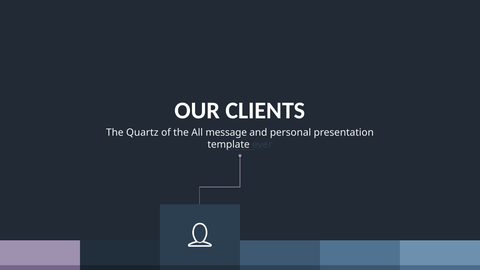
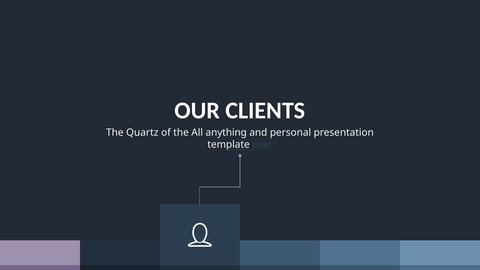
message: message -> anything
